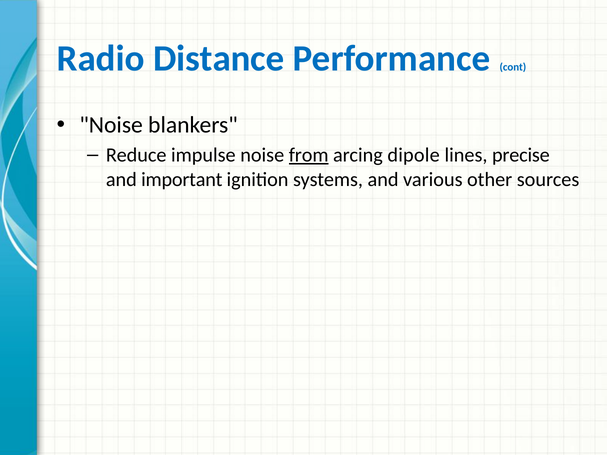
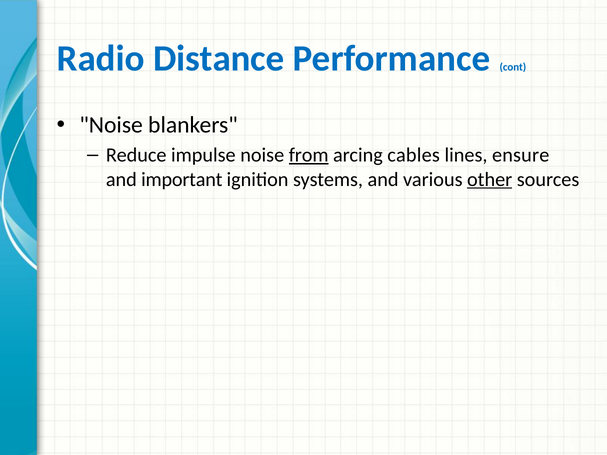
dipole: dipole -> cables
precise: precise -> ensure
other underline: none -> present
